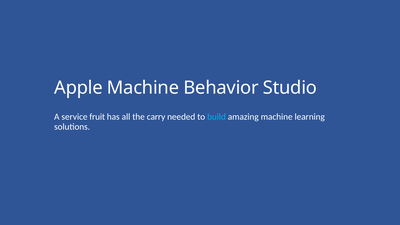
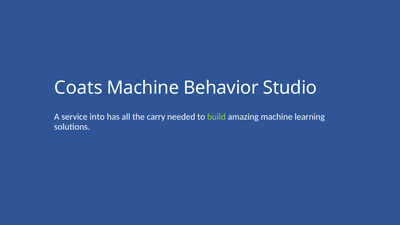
Apple: Apple -> Coats
fruit: fruit -> into
build colour: light blue -> light green
